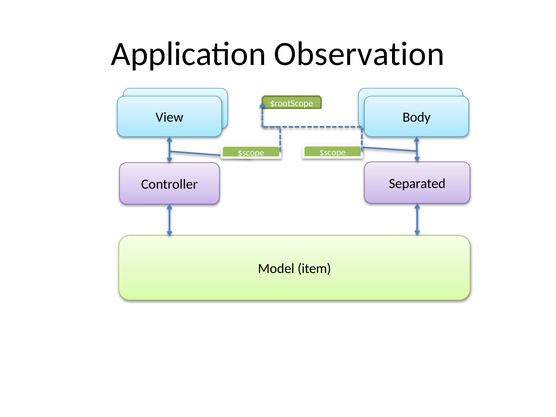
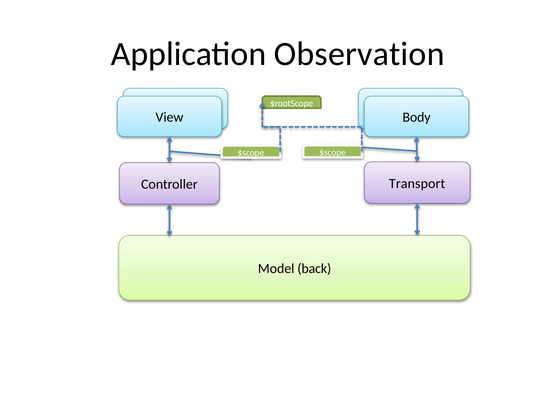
Separated: Separated -> Transport
item: item -> back
